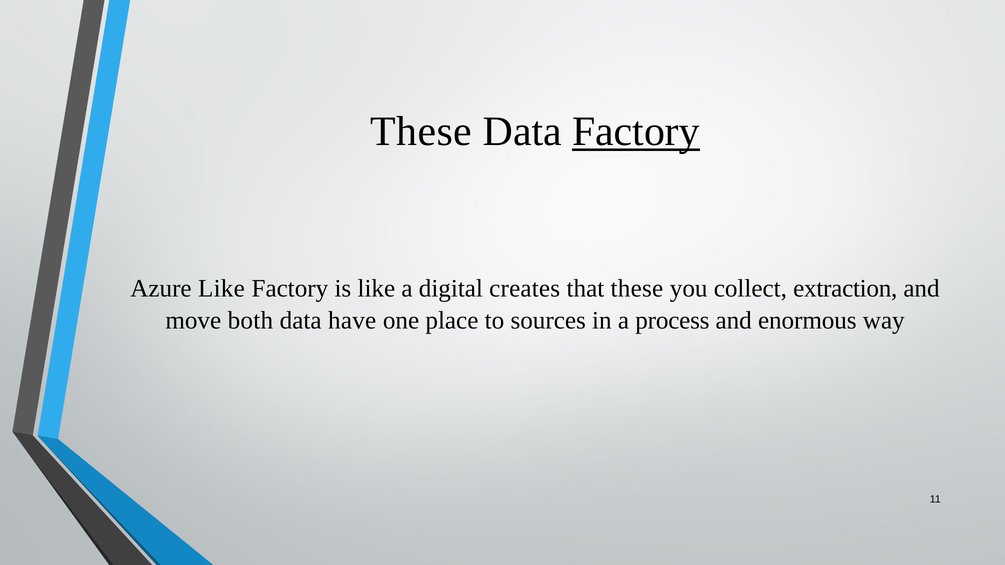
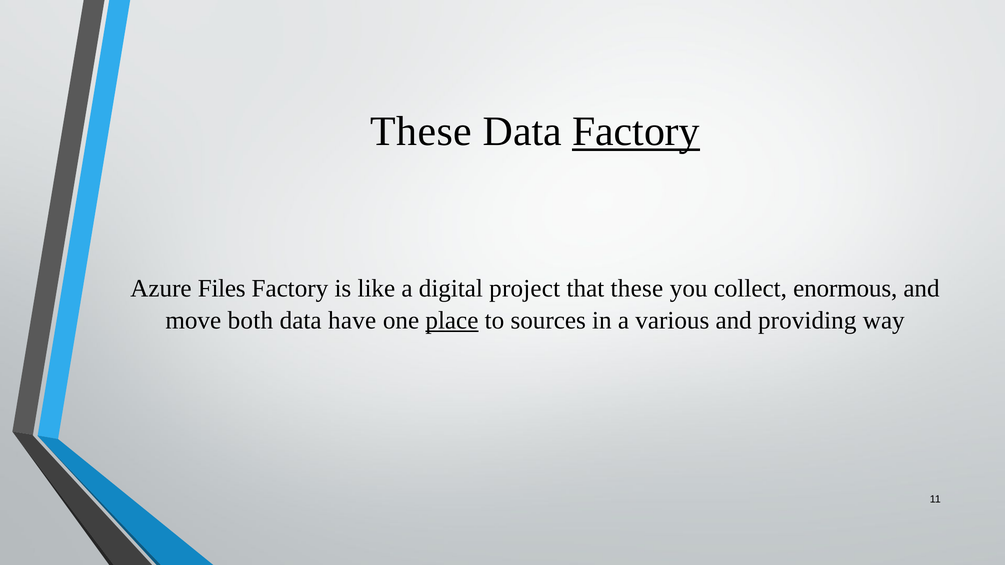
Azure Like: Like -> Files
creates: creates -> project
extraction: extraction -> enormous
place underline: none -> present
process: process -> various
enormous: enormous -> providing
